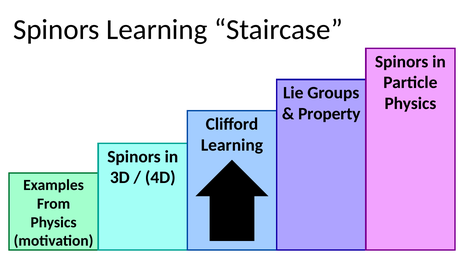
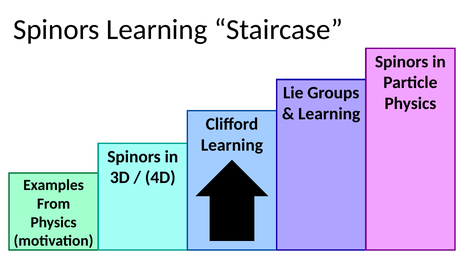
Property at (329, 114): Property -> Learning
